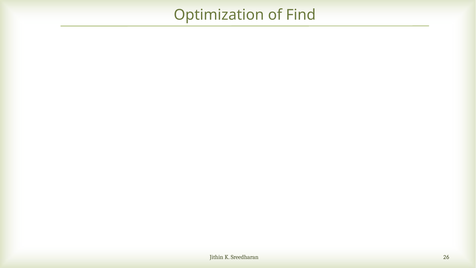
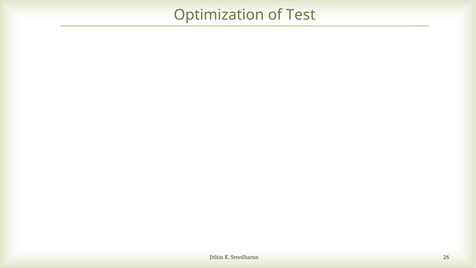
Find: Find -> Test
